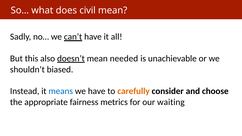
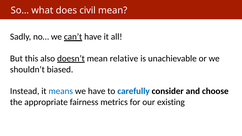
needed: needed -> relative
carefully colour: orange -> blue
waiting: waiting -> existing
